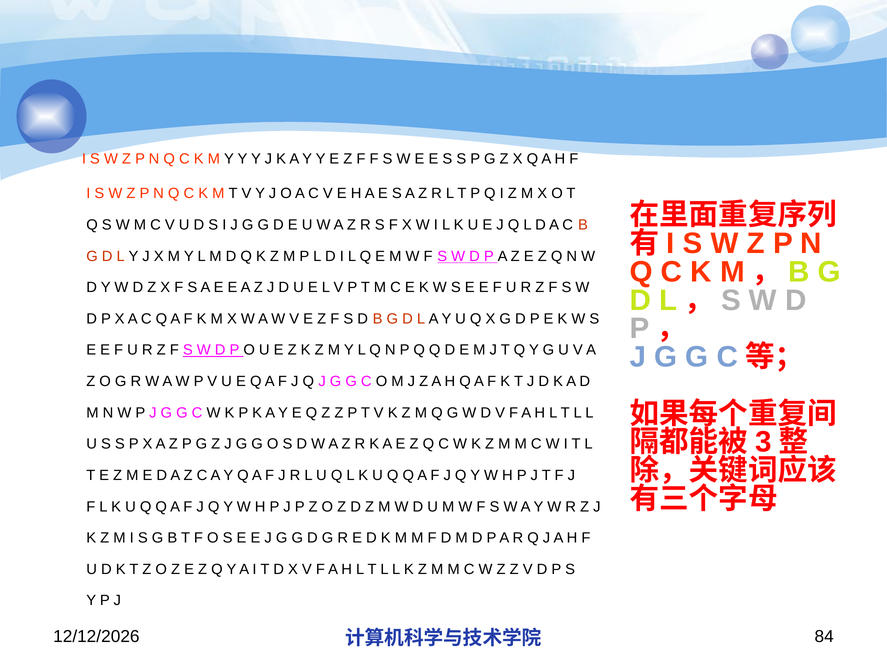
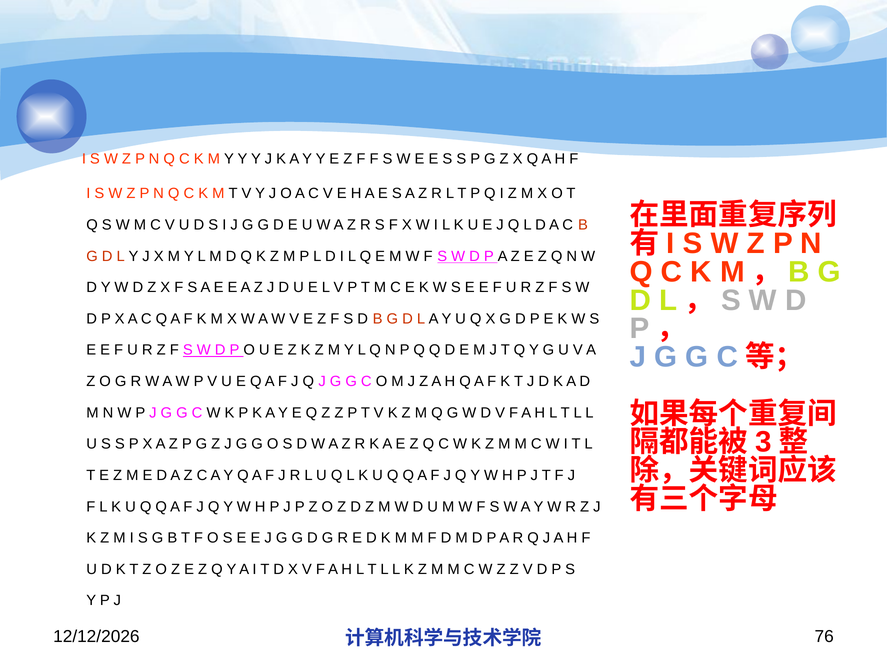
84: 84 -> 76
